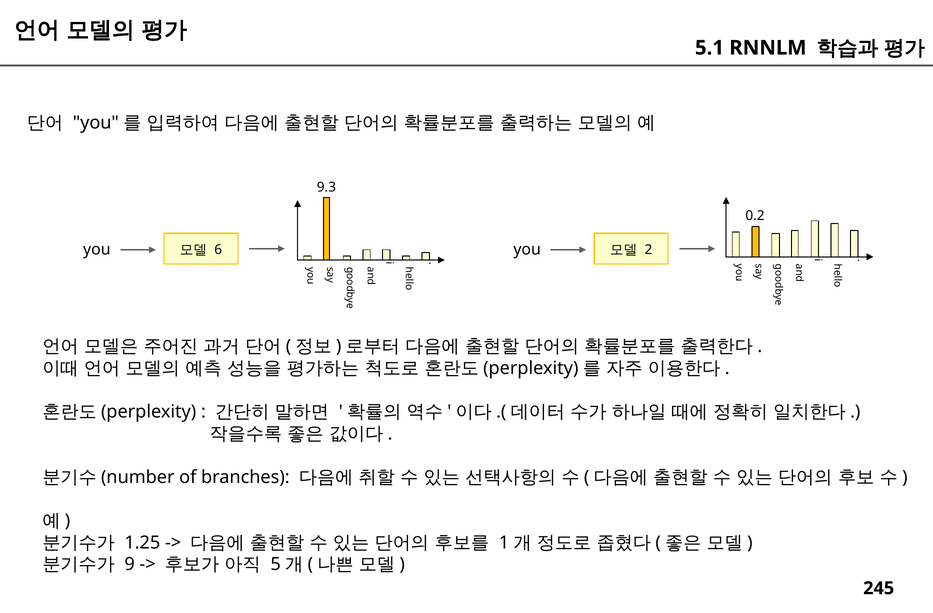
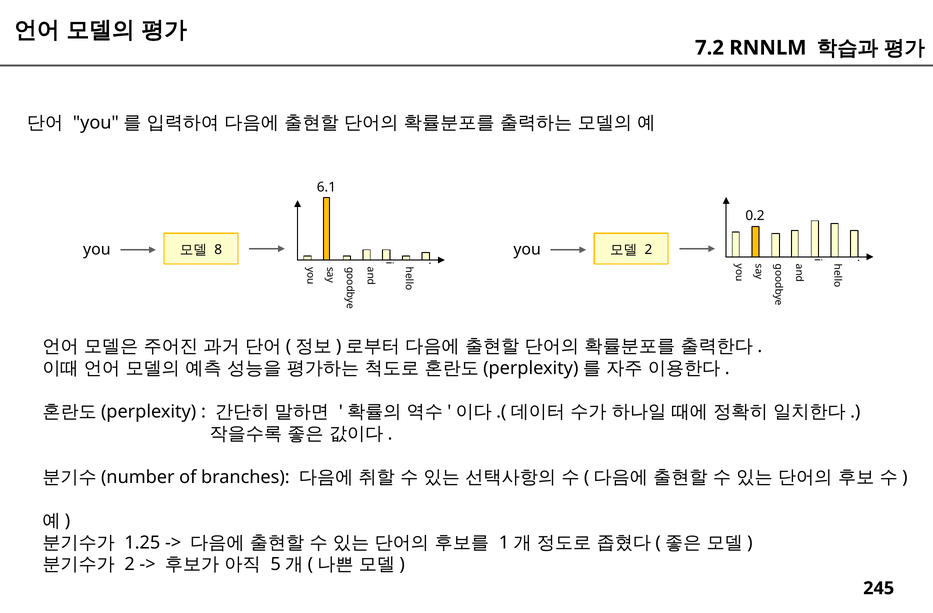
5.1: 5.1 -> 7.2
9.3: 9.3 -> 6.1
6: 6 -> 8
9 at (130, 564): 9 -> 2
